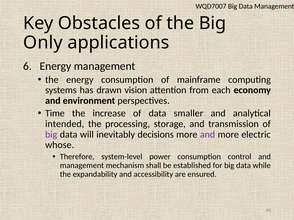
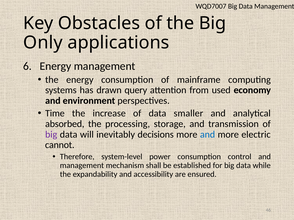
vision: vision -> query
each: each -> used
intended: intended -> absorbed
and at (208, 135) colour: purple -> blue
whose: whose -> cannot
